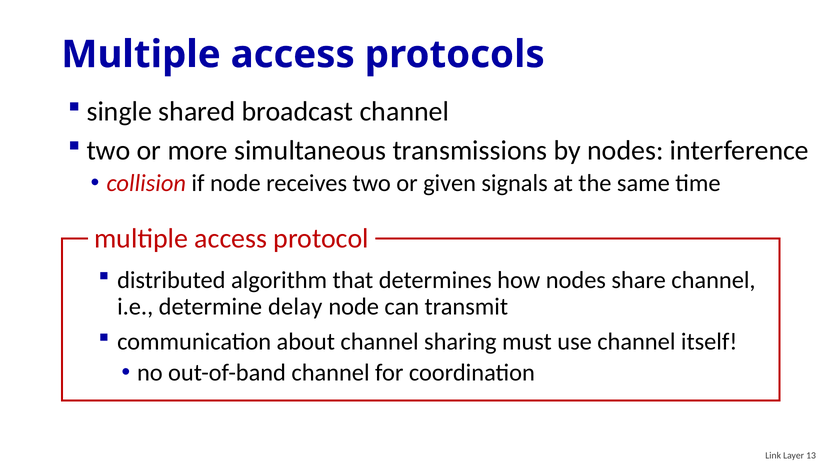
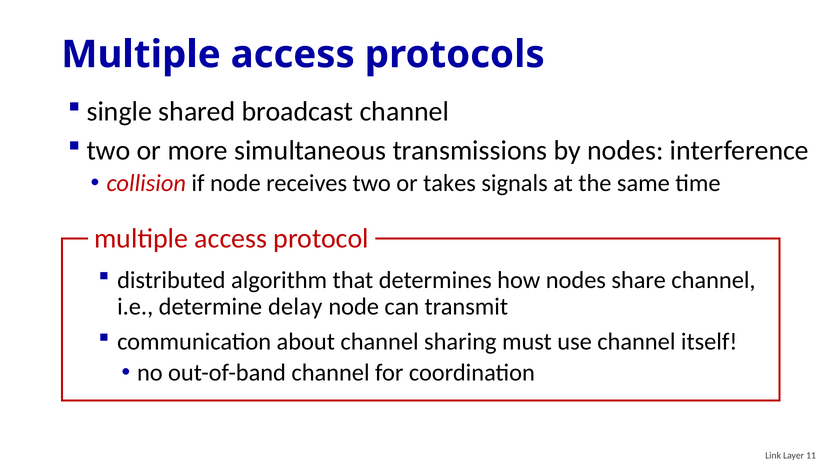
given: given -> takes
13: 13 -> 11
